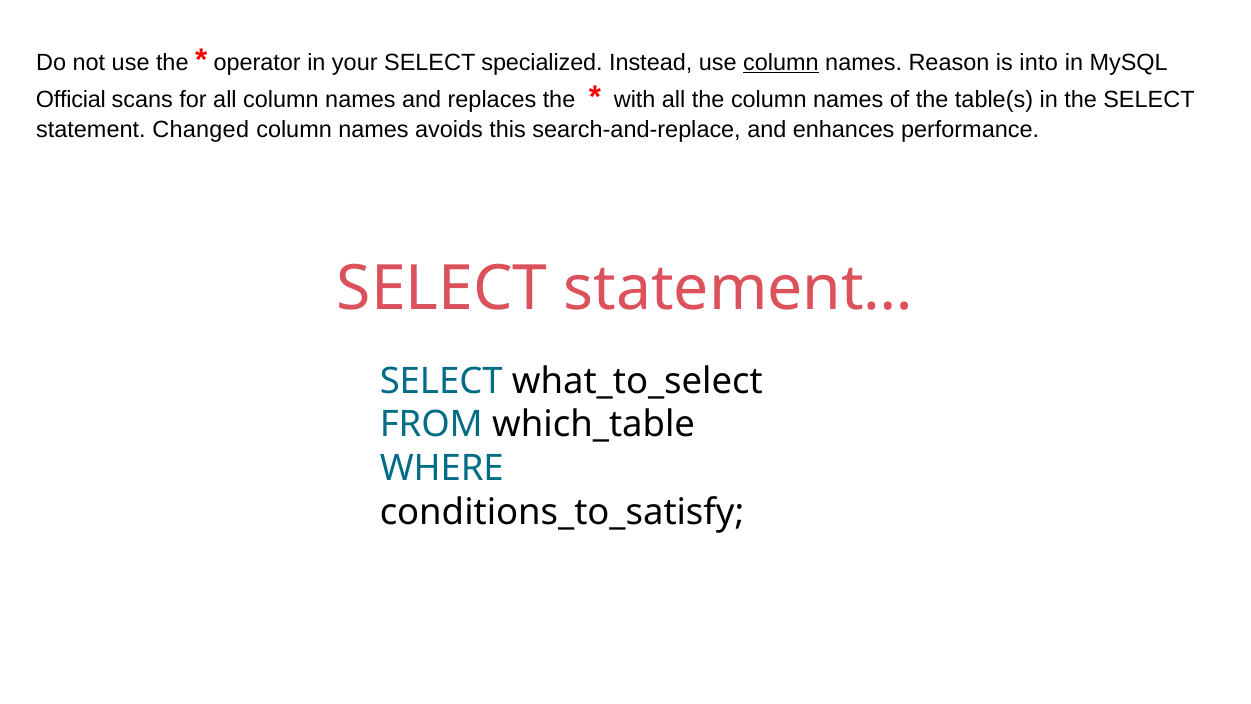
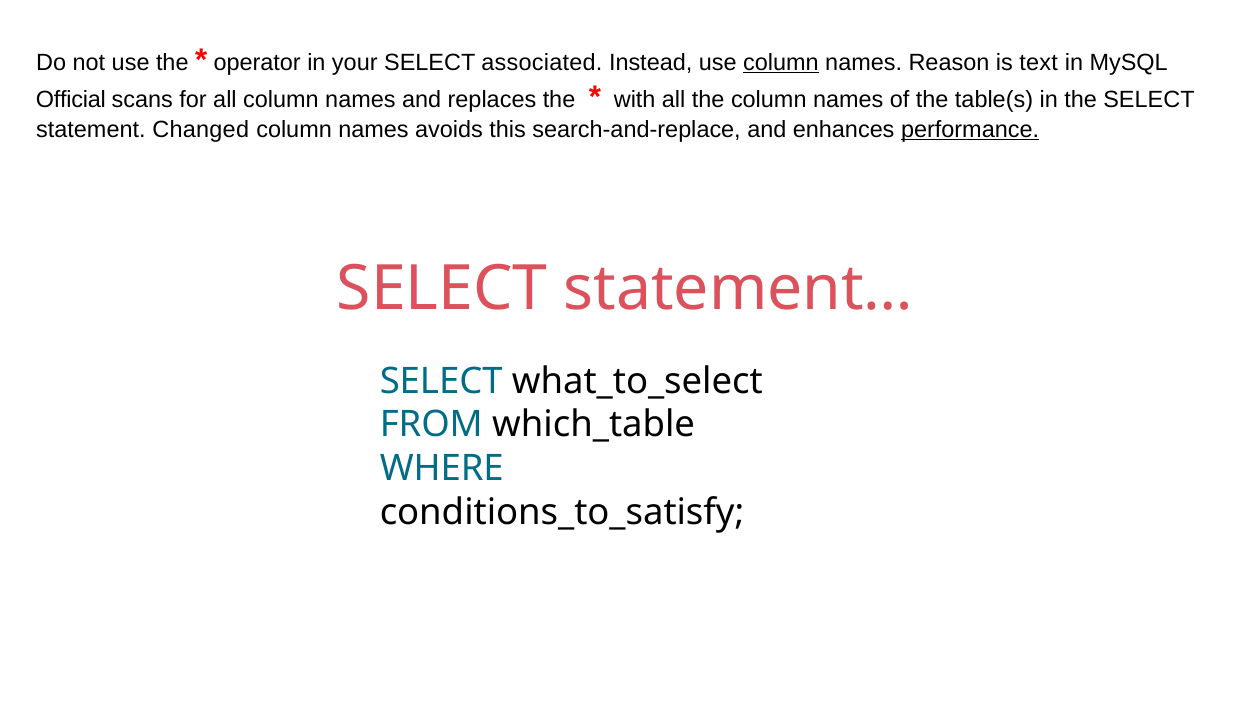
specialized: specialized -> associated
into: into -> text
performance underline: none -> present
